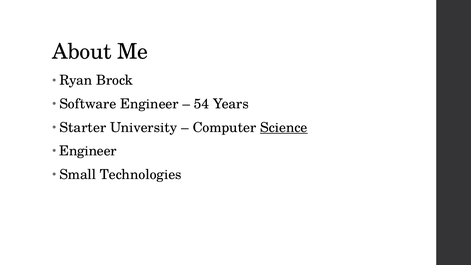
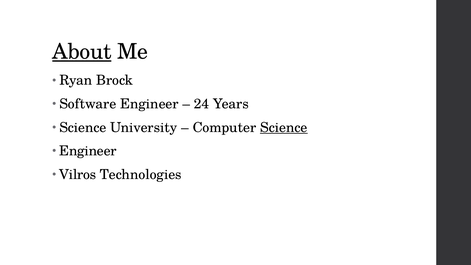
About underline: none -> present
54: 54 -> 24
Starter at (83, 127): Starter -> Science
Small: Small -> Vilros
